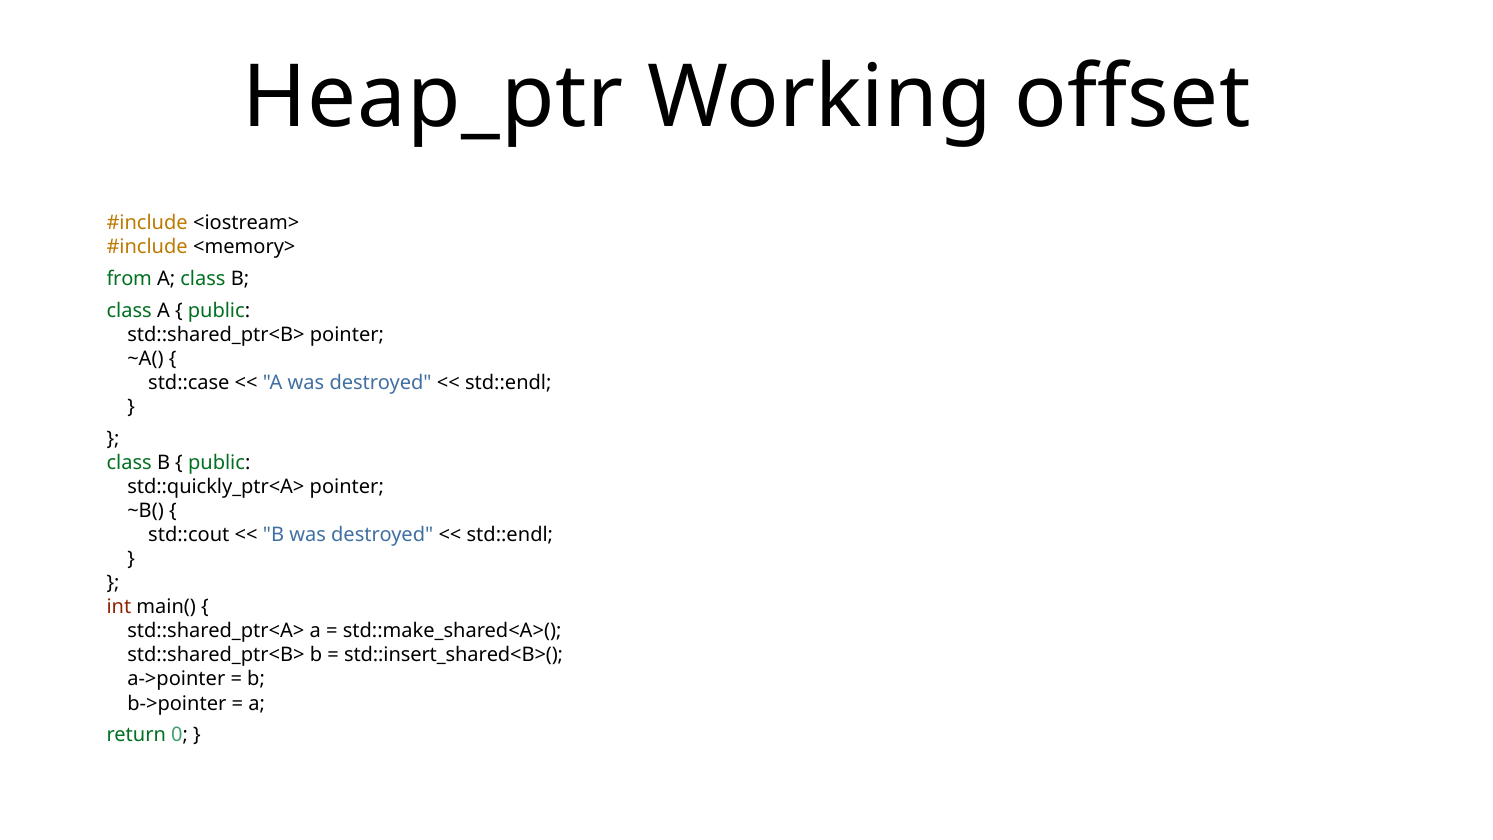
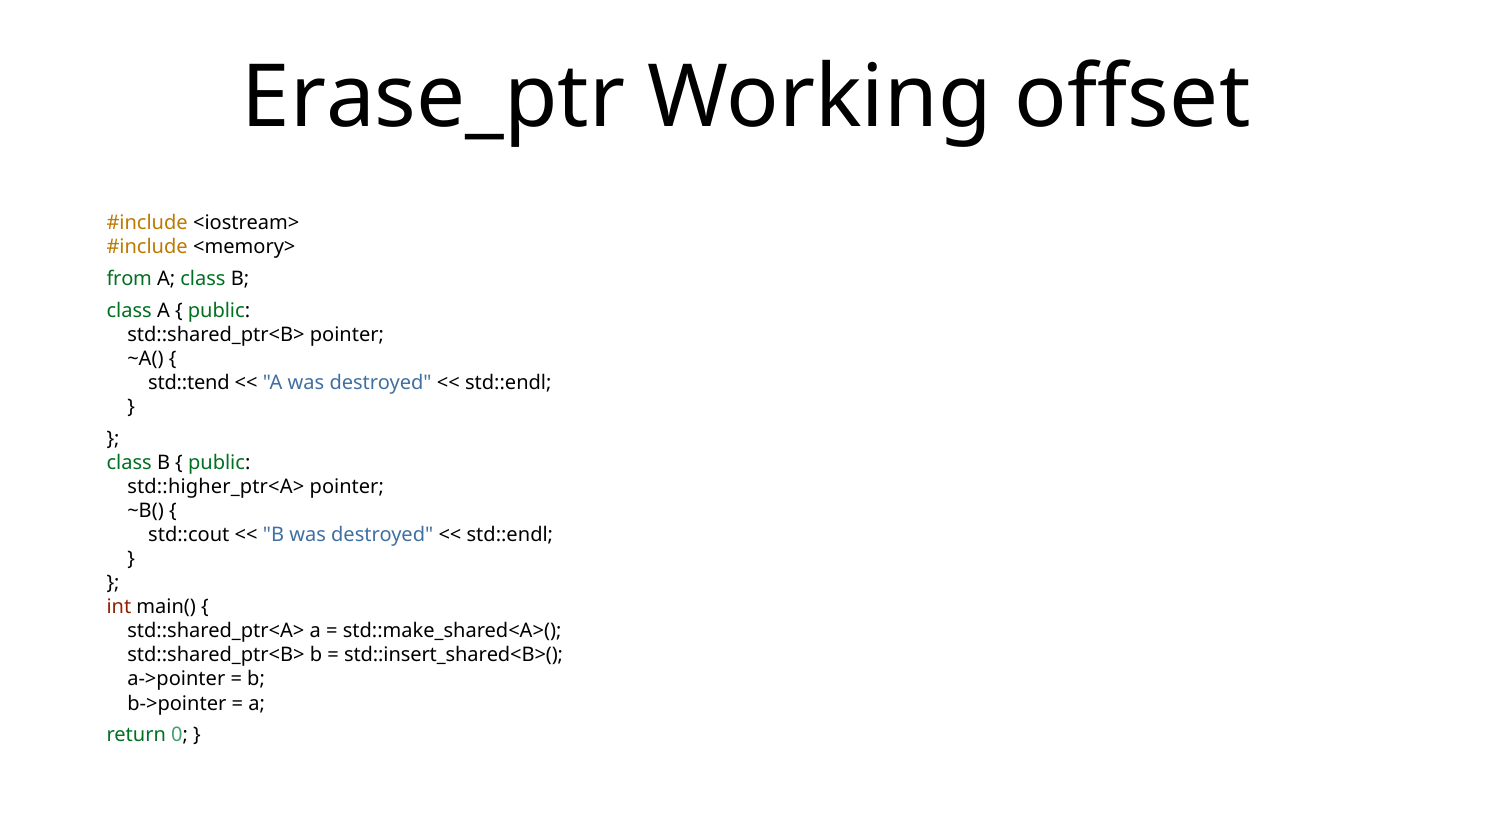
Heap_ptr: Heap_ptr -> Erase_ptr
std::case: std::case -> std::tend
std::quickly_ptr<A>: std::quickly_ptr<A> -> std::higher_ptr<A>
